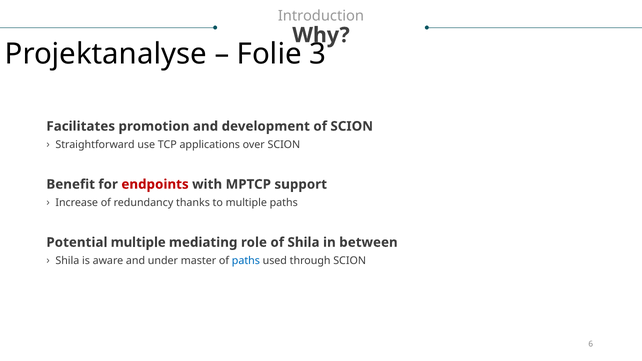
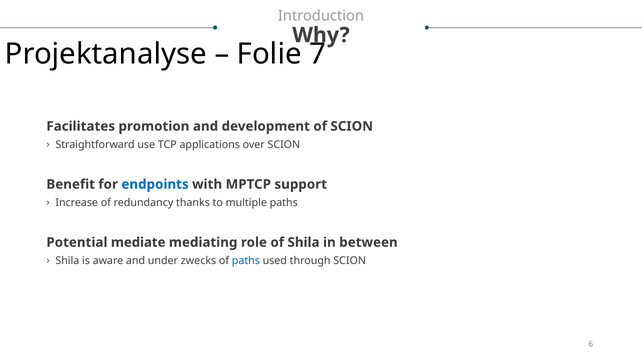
3: 3 -> 7
endpoints colour: red -> blue
Potential multiple: multiple -> mediate
master: master -> zwecks
